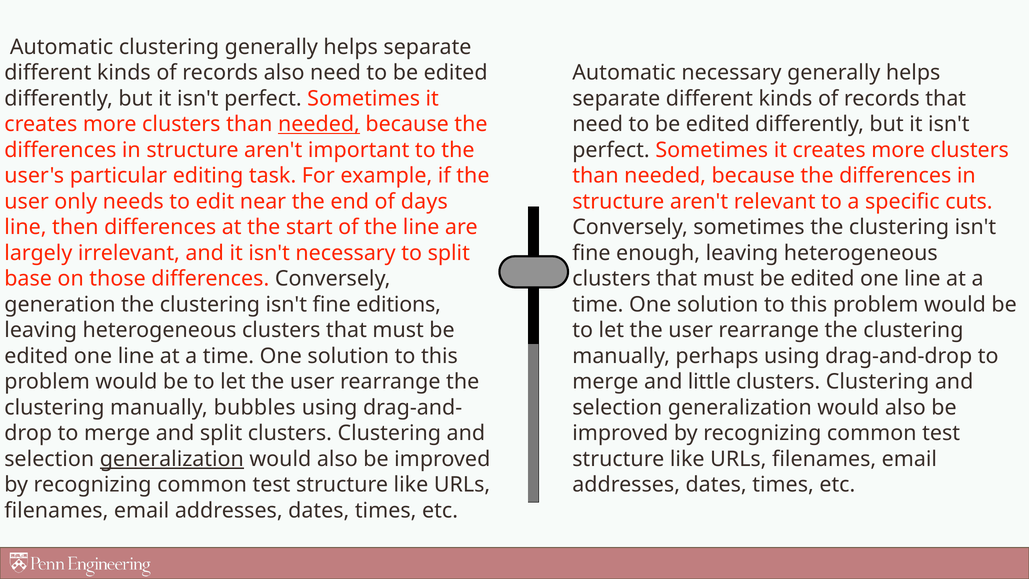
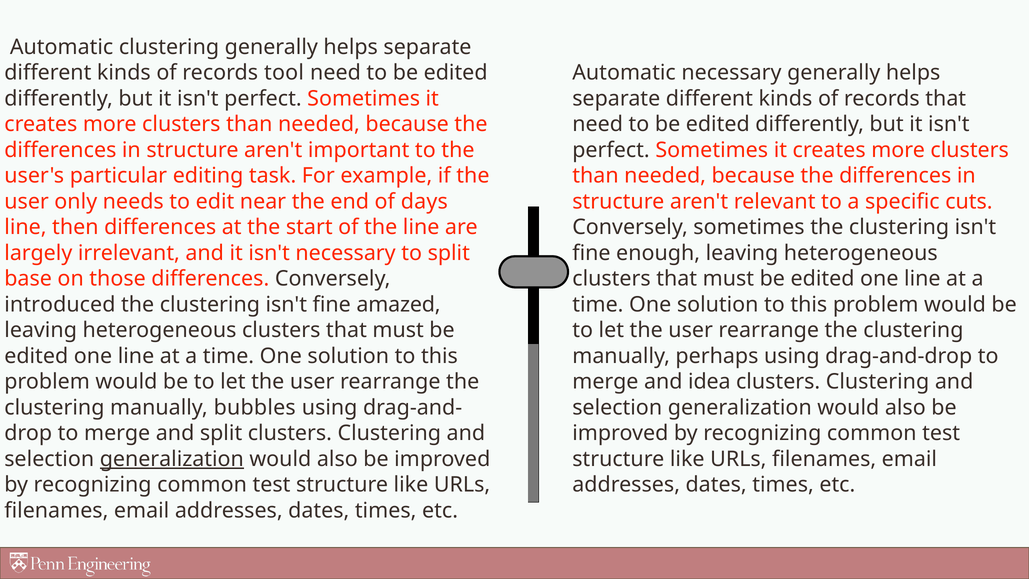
records also: also -> tool
needed at (319, 124) underline: present -> none
generation: generation -> introduced
editions: editions -> amazed
little: little -> idea
